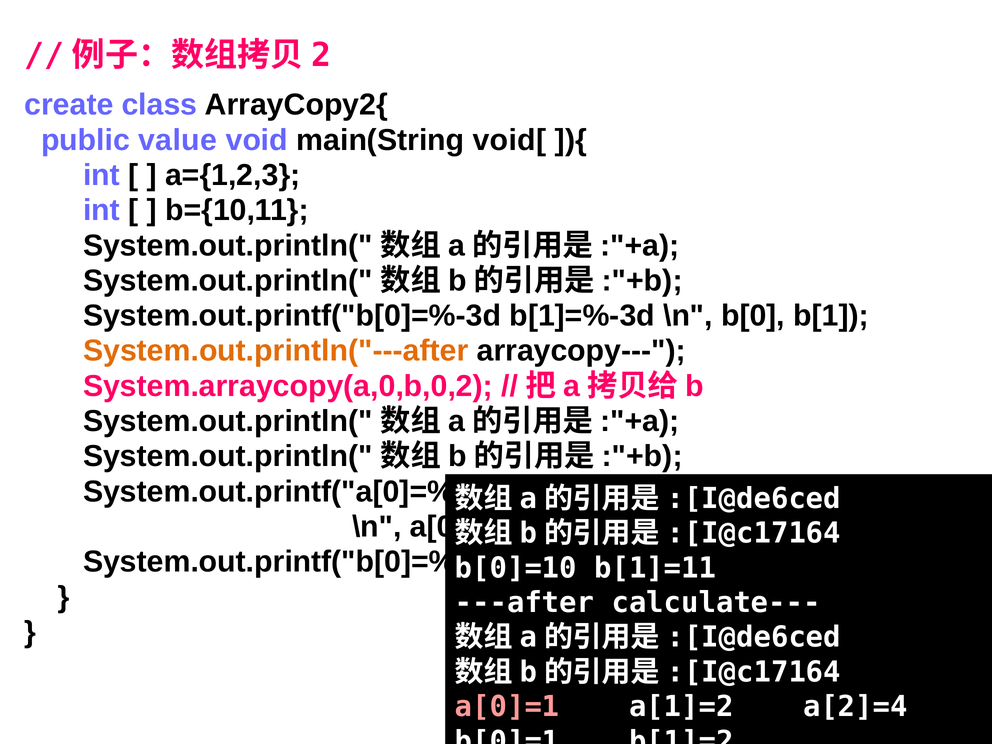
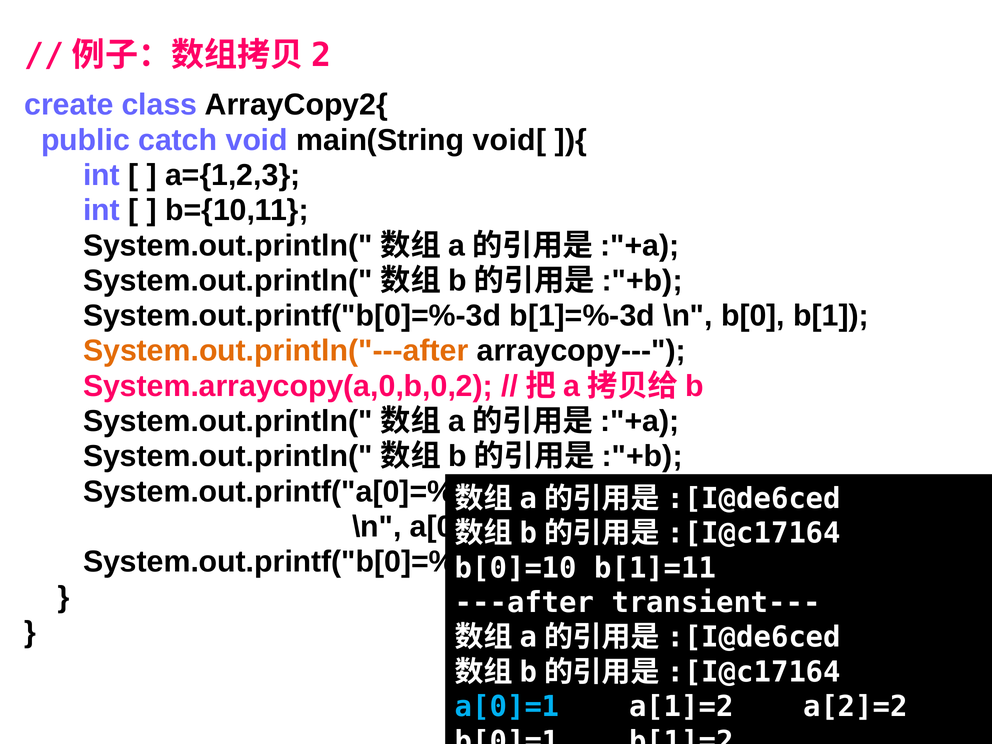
value: value -> catch
calculate---: calculate--- -> transient---
a[0]=1 colour: pink -> light blue
a[2]=4: a[2]=4 -> a[2]=2
